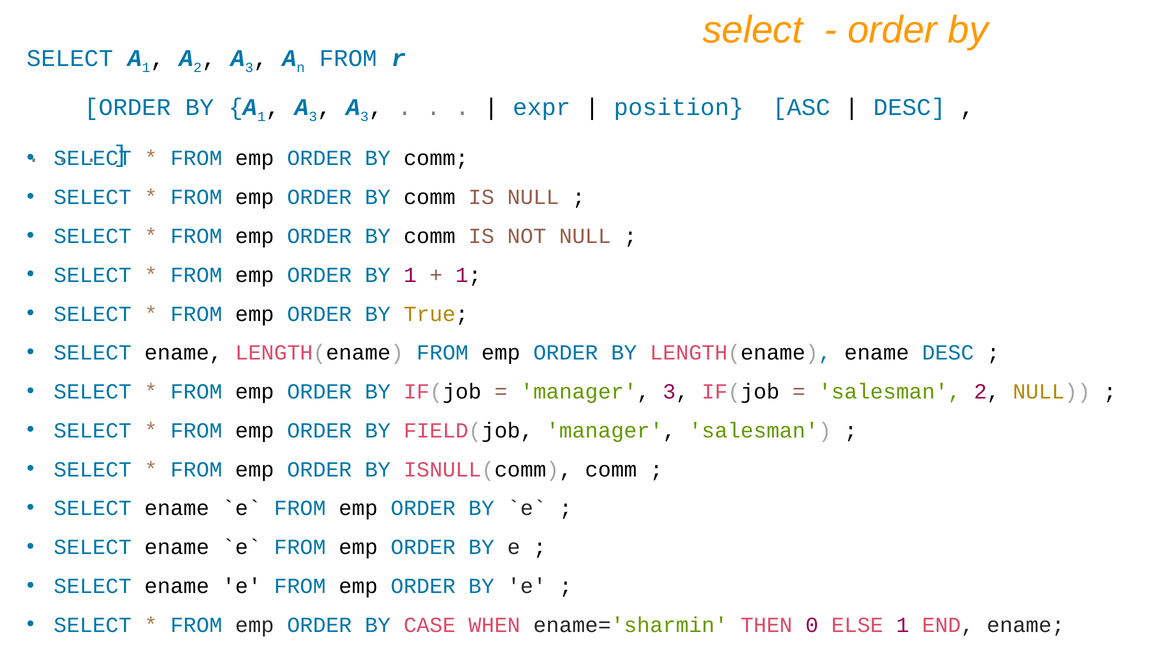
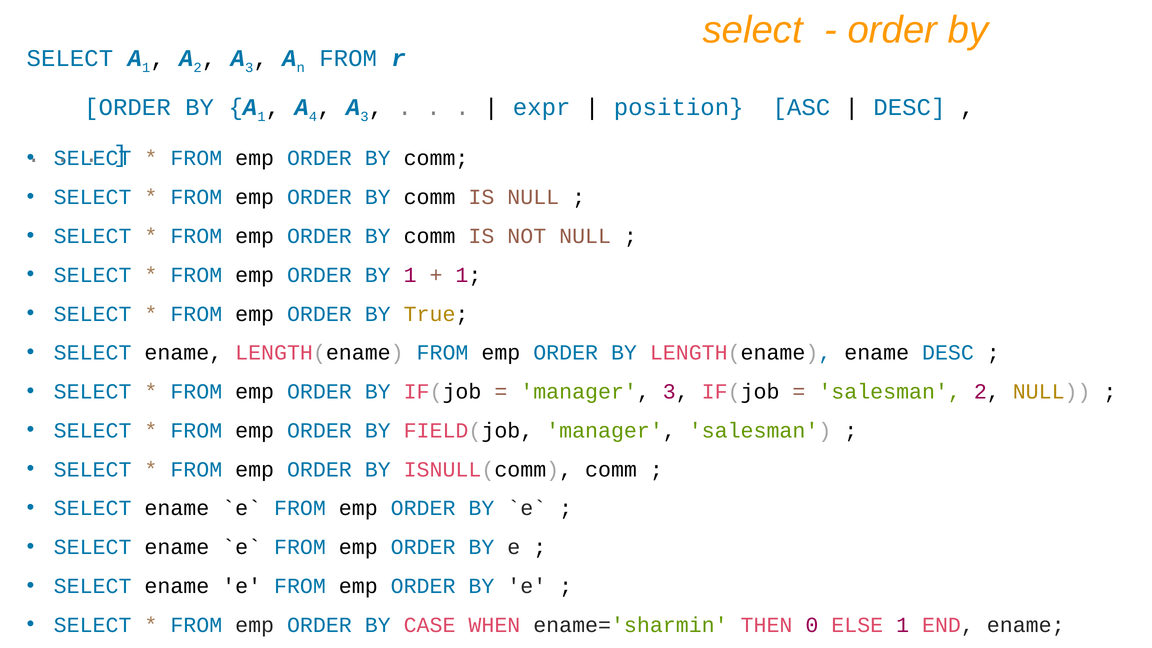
3 at (313, 117): 3 -> 4
